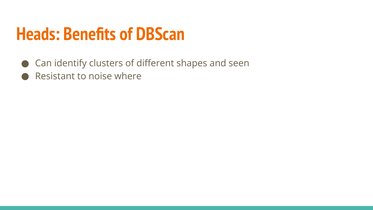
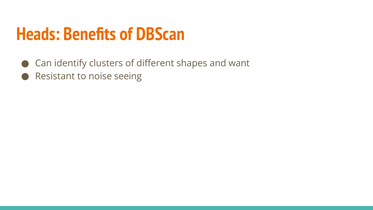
seen: seen -> want
where: where -> seeing
